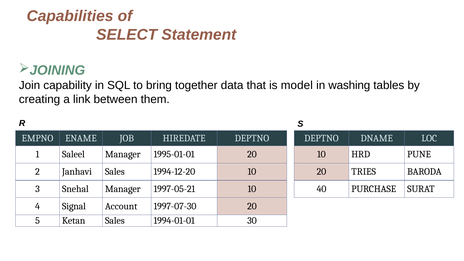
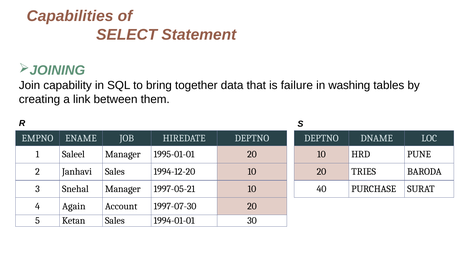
model: model -> failure
Signal: Signal -> Again
